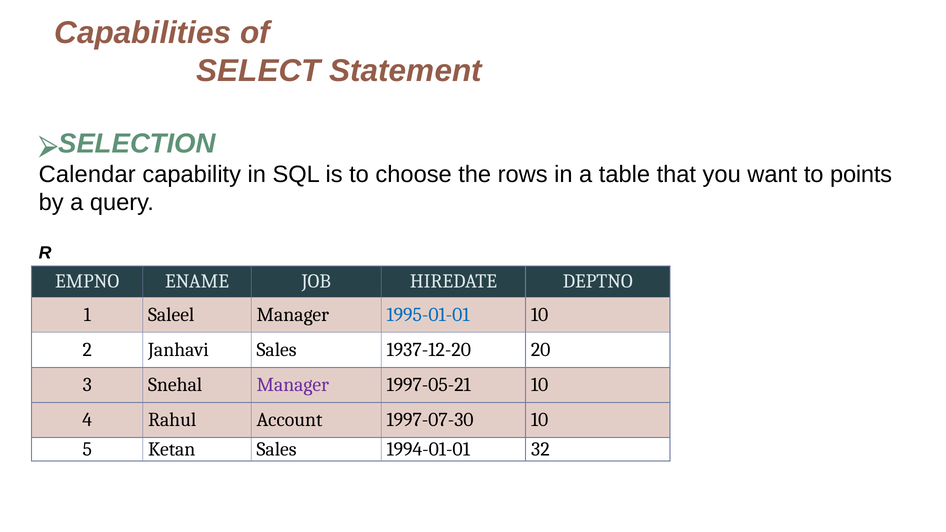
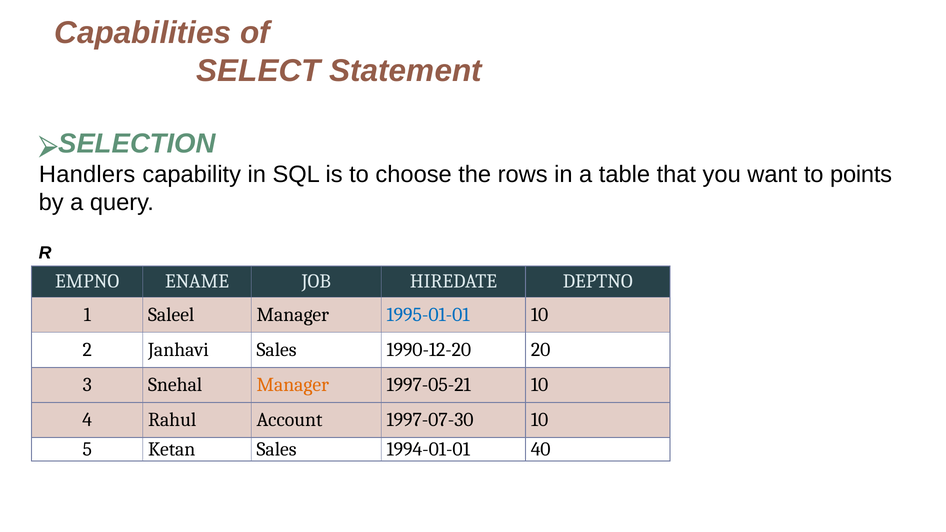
Calendar: Calendar -> Handlers
1937-12-20: 1937-12-20 -> 1990-12-20
Manager at (293, 385) colour: purple -> orange
32: 32 -> 40
